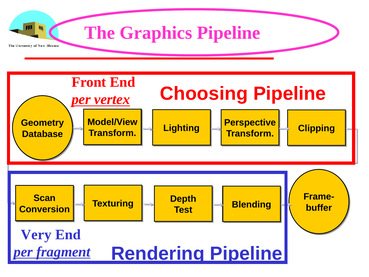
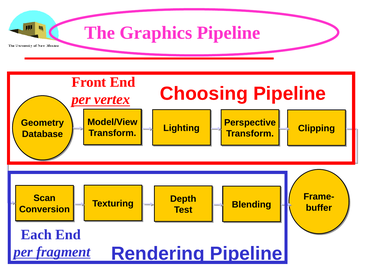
Very: Very -> Each
